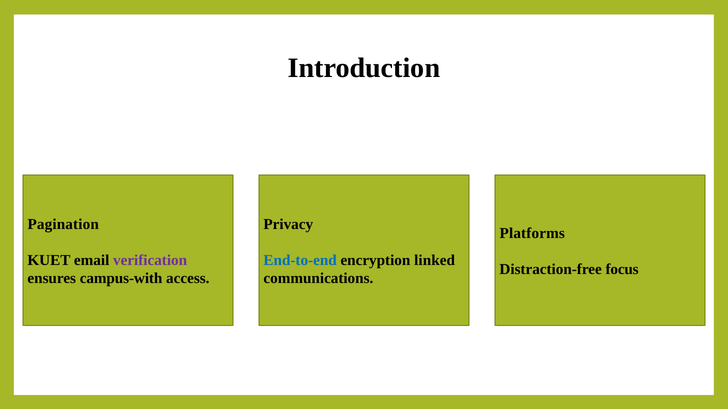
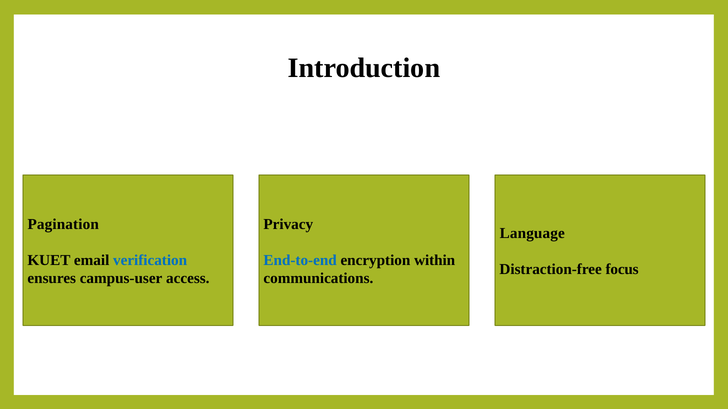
Platforms: Platforms -> Language
verification colour: purple -> blue
linked: linked -> within
campus-with: campus-with -> campus-user
